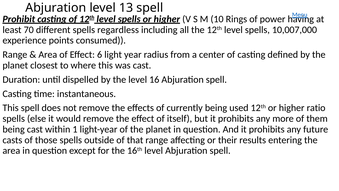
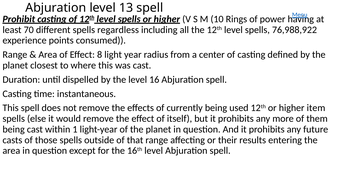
10,007,000: 10,007,000 -> 76,988,922
6: 6 -> 8
ratio: ratio -> item
